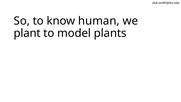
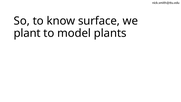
human: human -> surface
